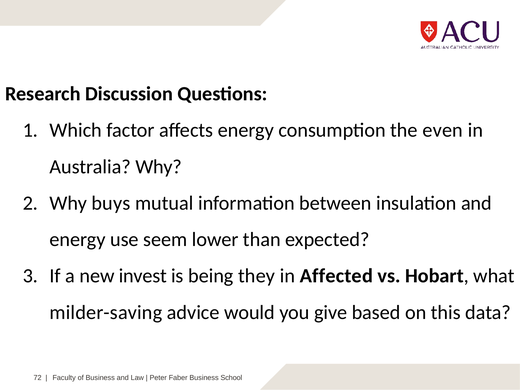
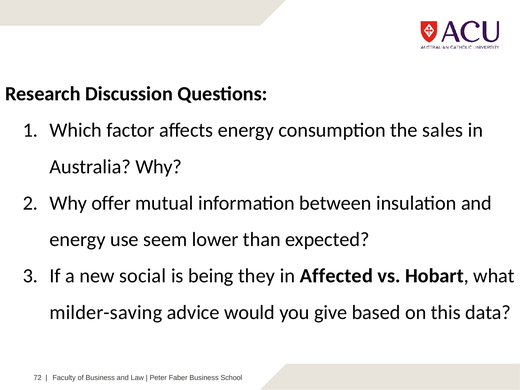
even: even -> sales
buys: buys -> offer
invest: invest -> social
